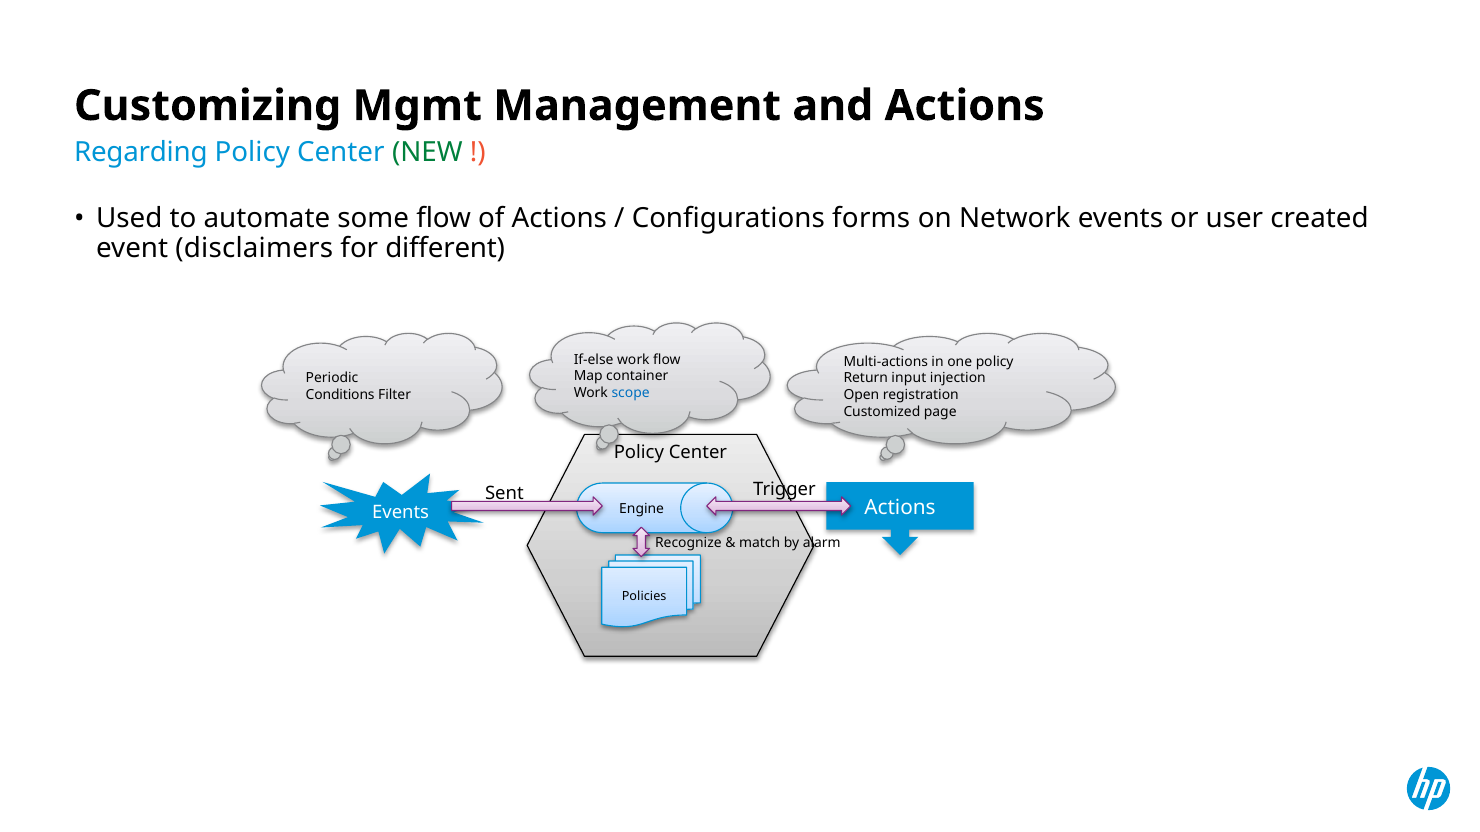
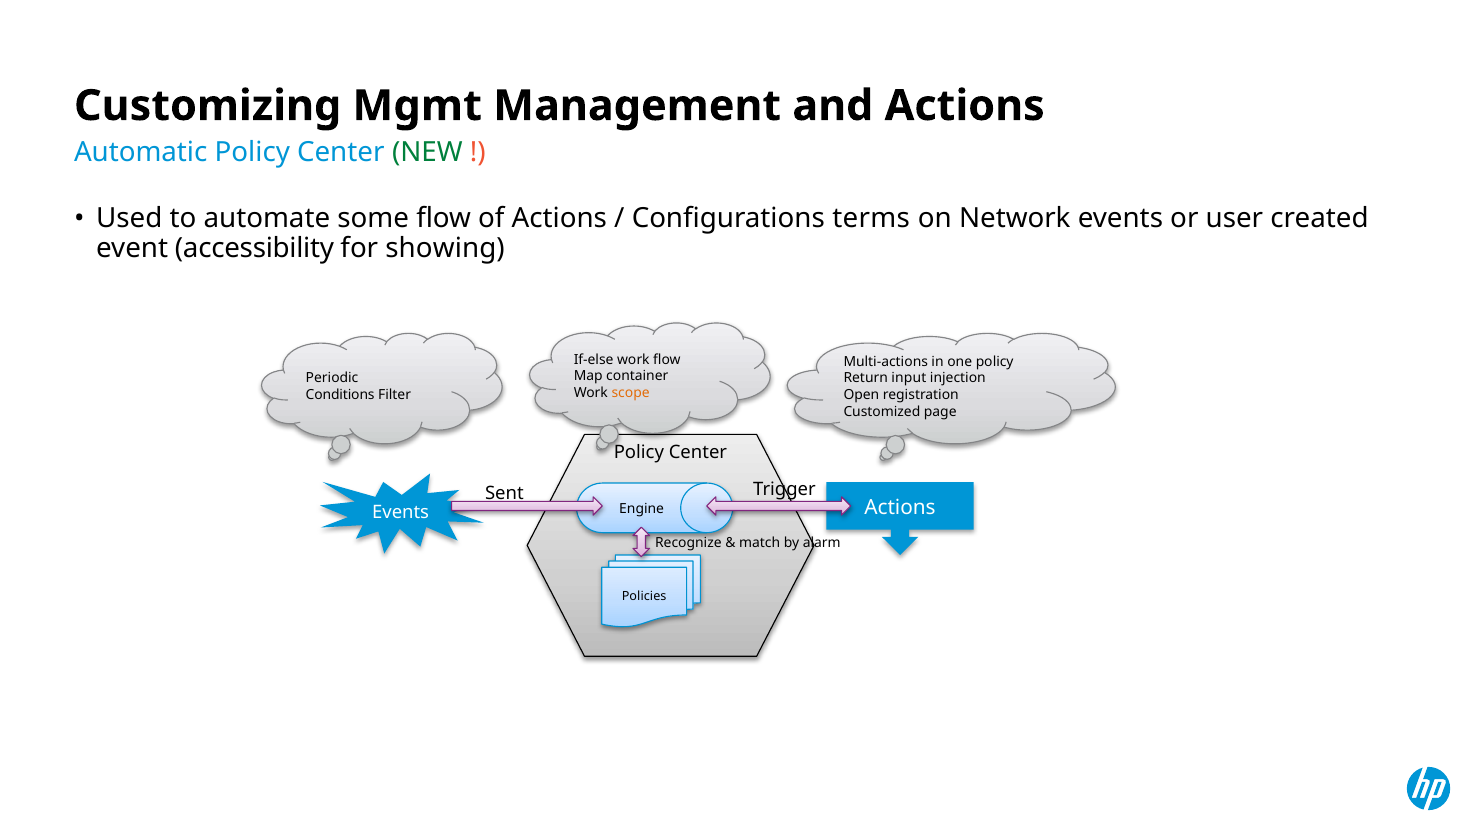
Regarding: Regarding -> Automatic
forms: forms -> terms
disclaimers: disclaimers -> accessibility
different: different -> showing
scope colour: blue -> orange
